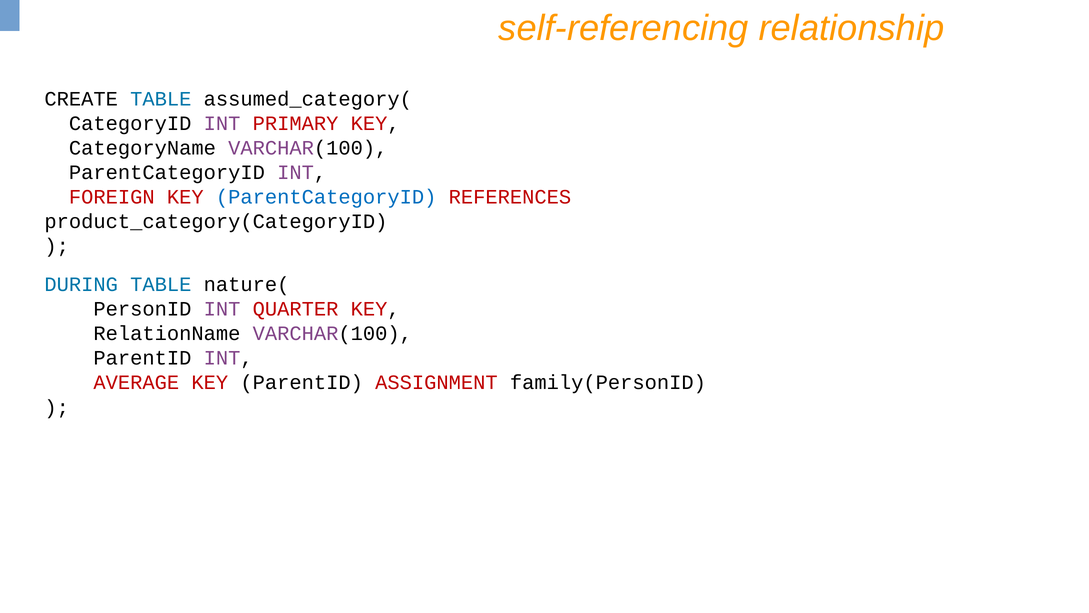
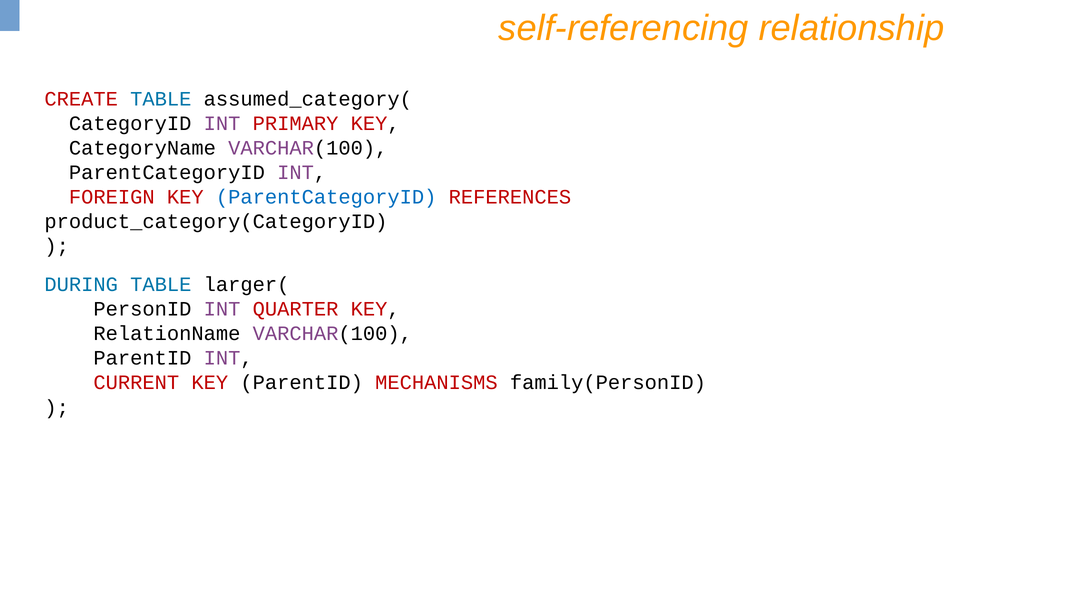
CREATE colour: black -> red
nature(: nature( -> larger(
AVERAGE: AVERAGE -> CURRENT
ASSIGNMENT: ASSIGNMENT -> MECHANISMS
